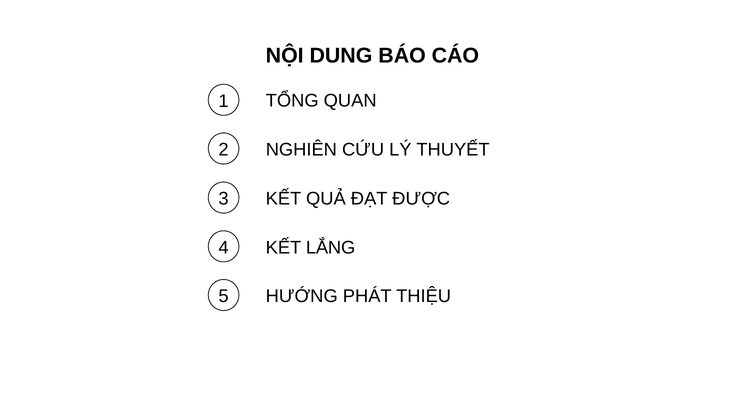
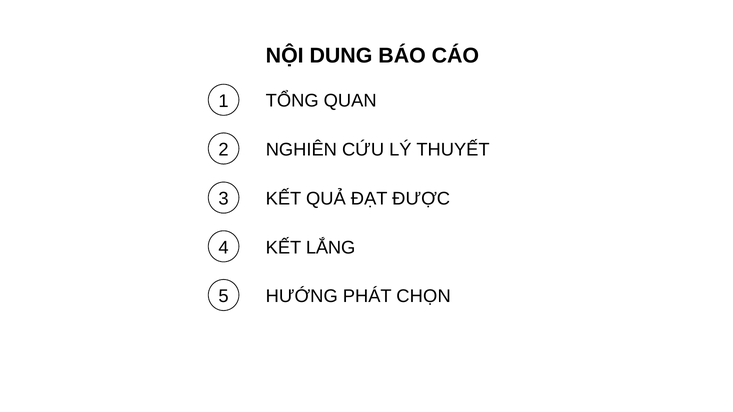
THIỆU: THIỆU -> CHỌN
